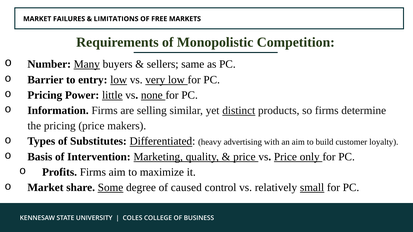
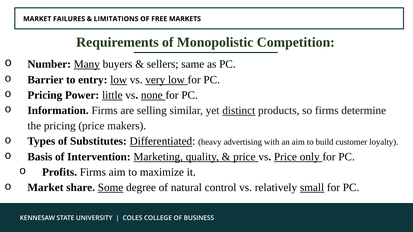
caused: caused -> natural
